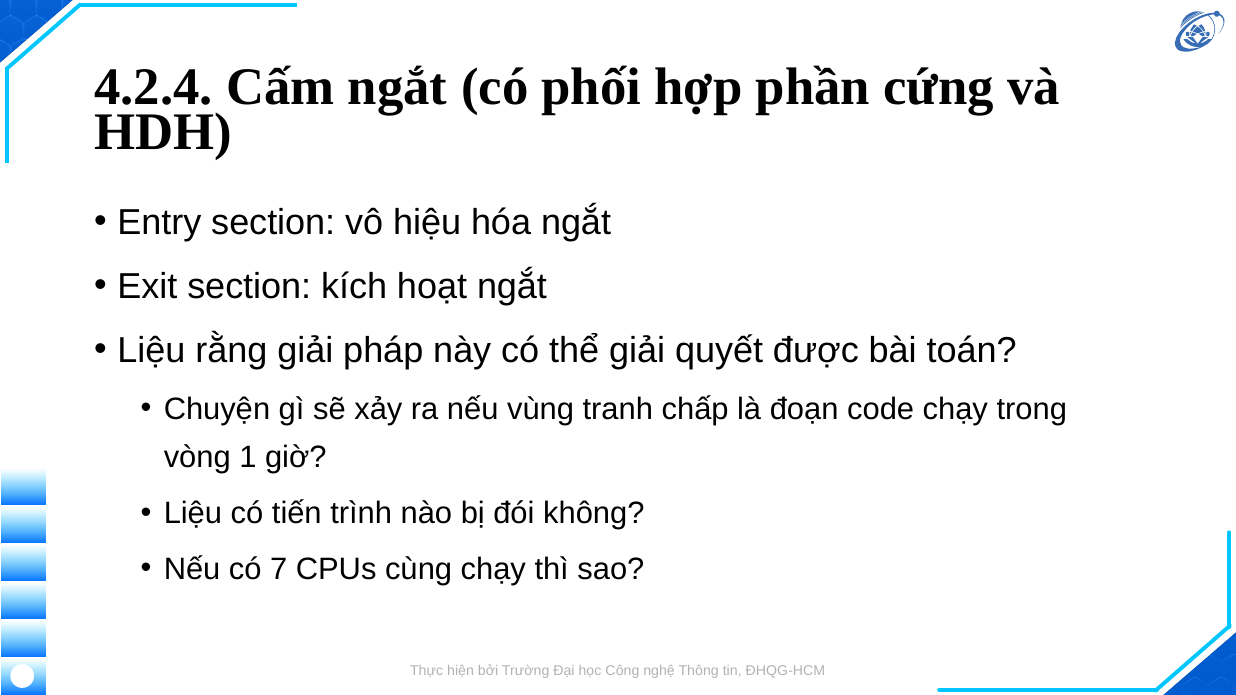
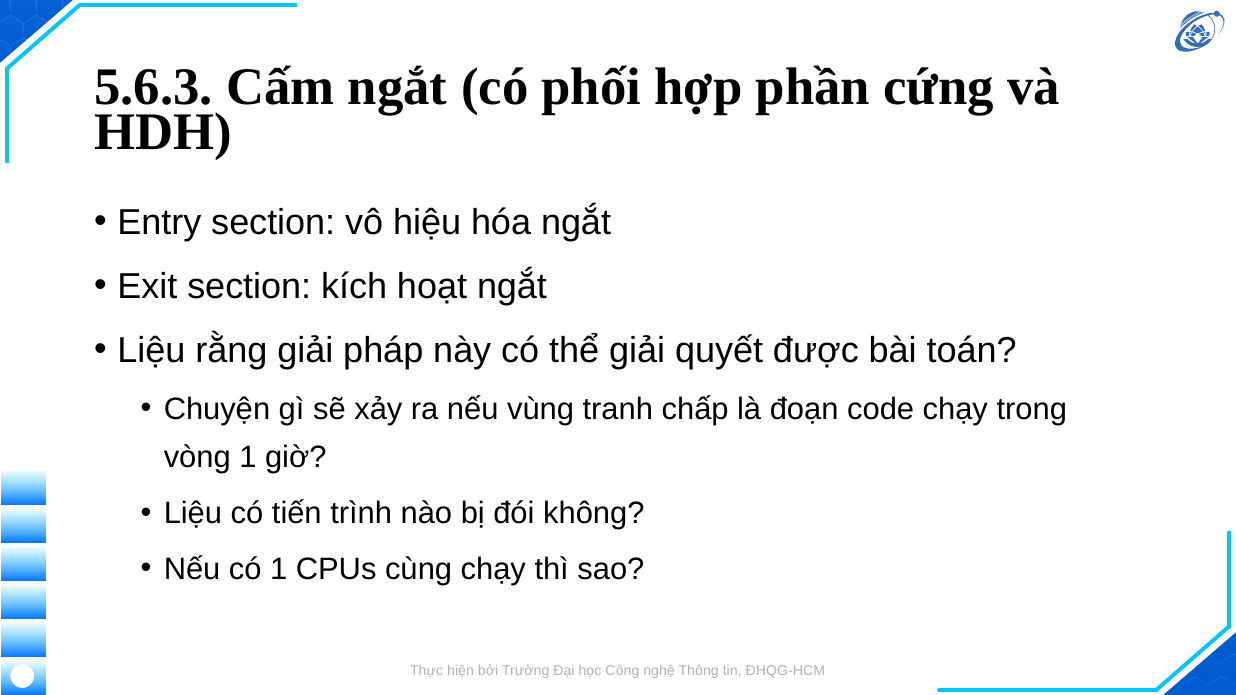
4.2.4: 4.2.4 -> 5.6.3
có 7: 7 -> 1
